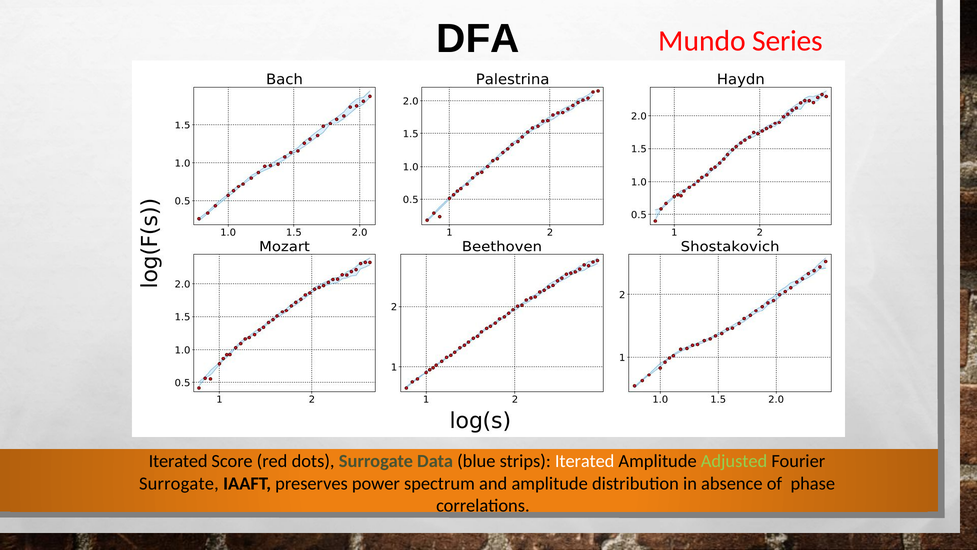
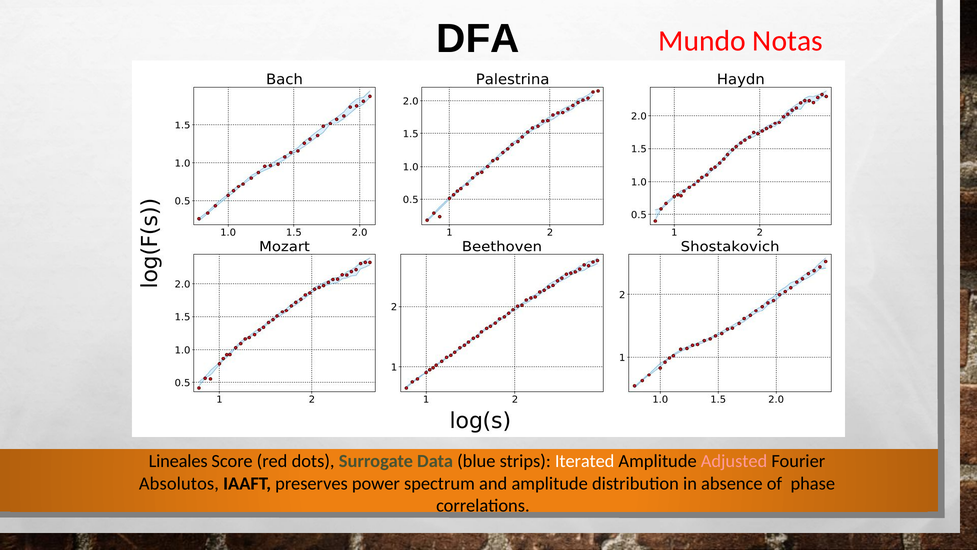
Series: Series -> Notas
Iterated at (178, 461): Iterated -> Lineales
Adjusted colour: light green -> pink
Surrogate at (179, 483): Surrogate -> Absolutos
